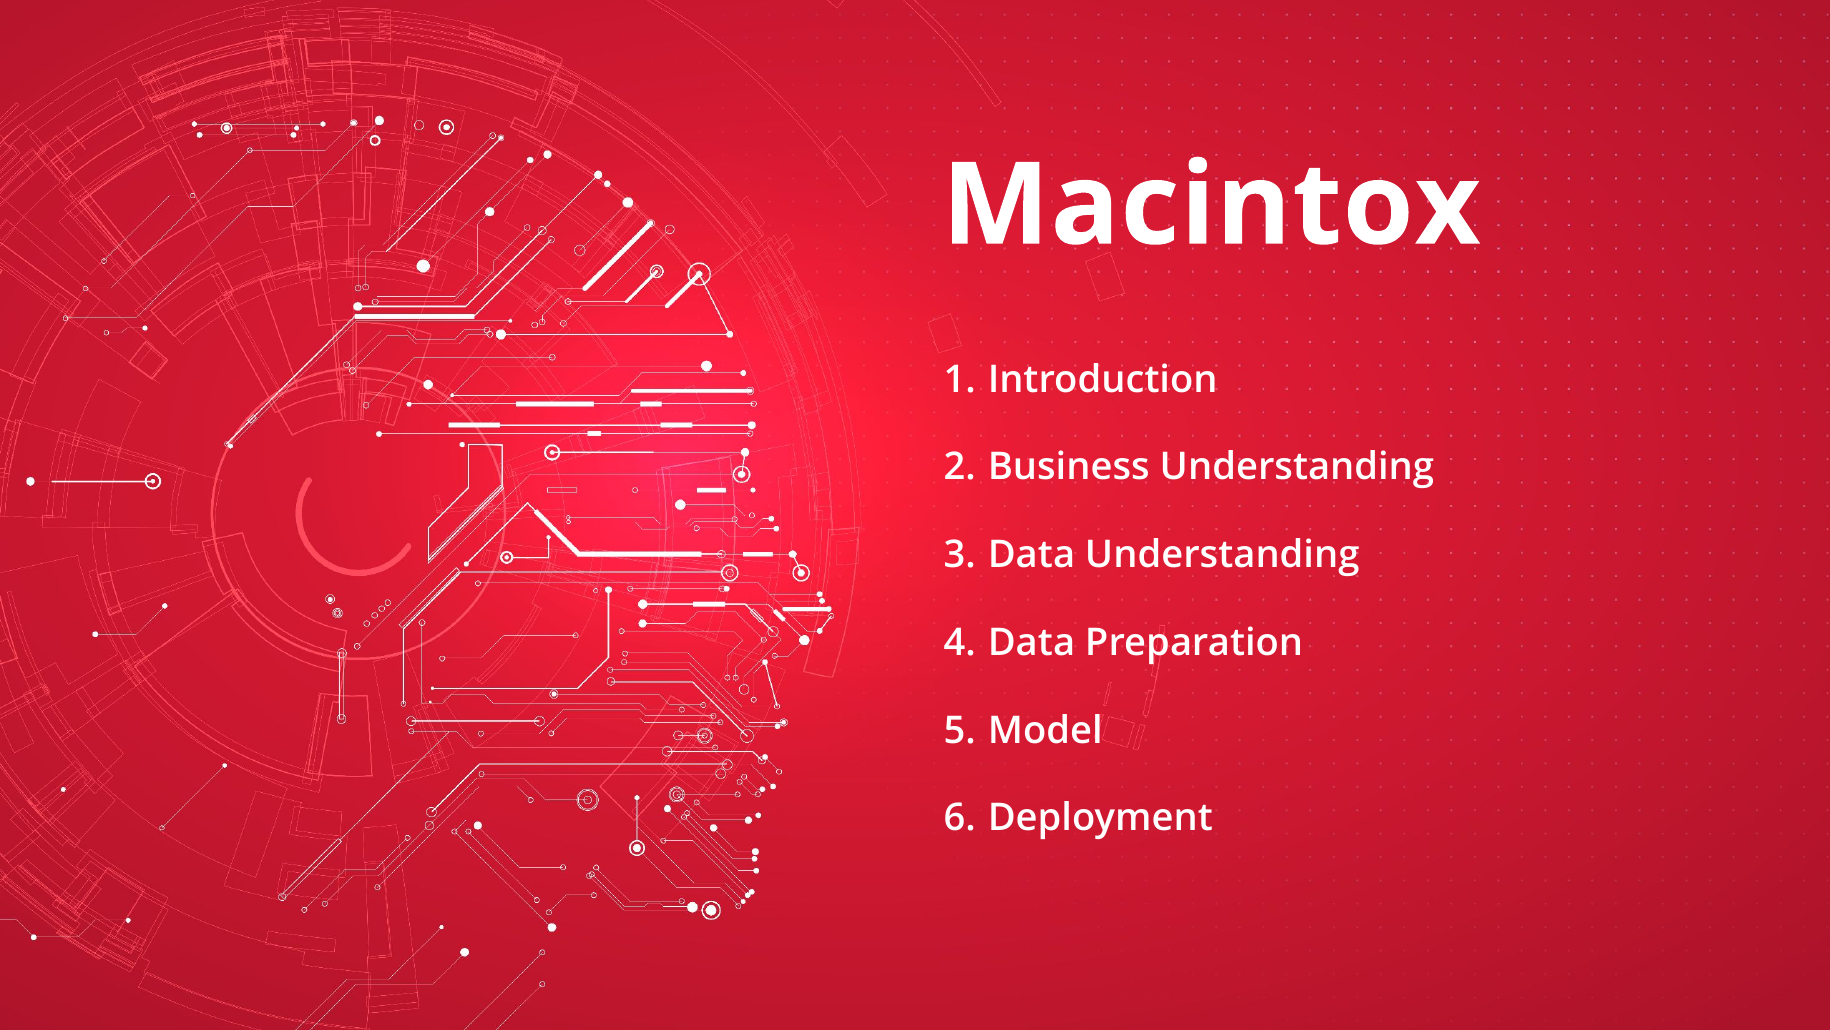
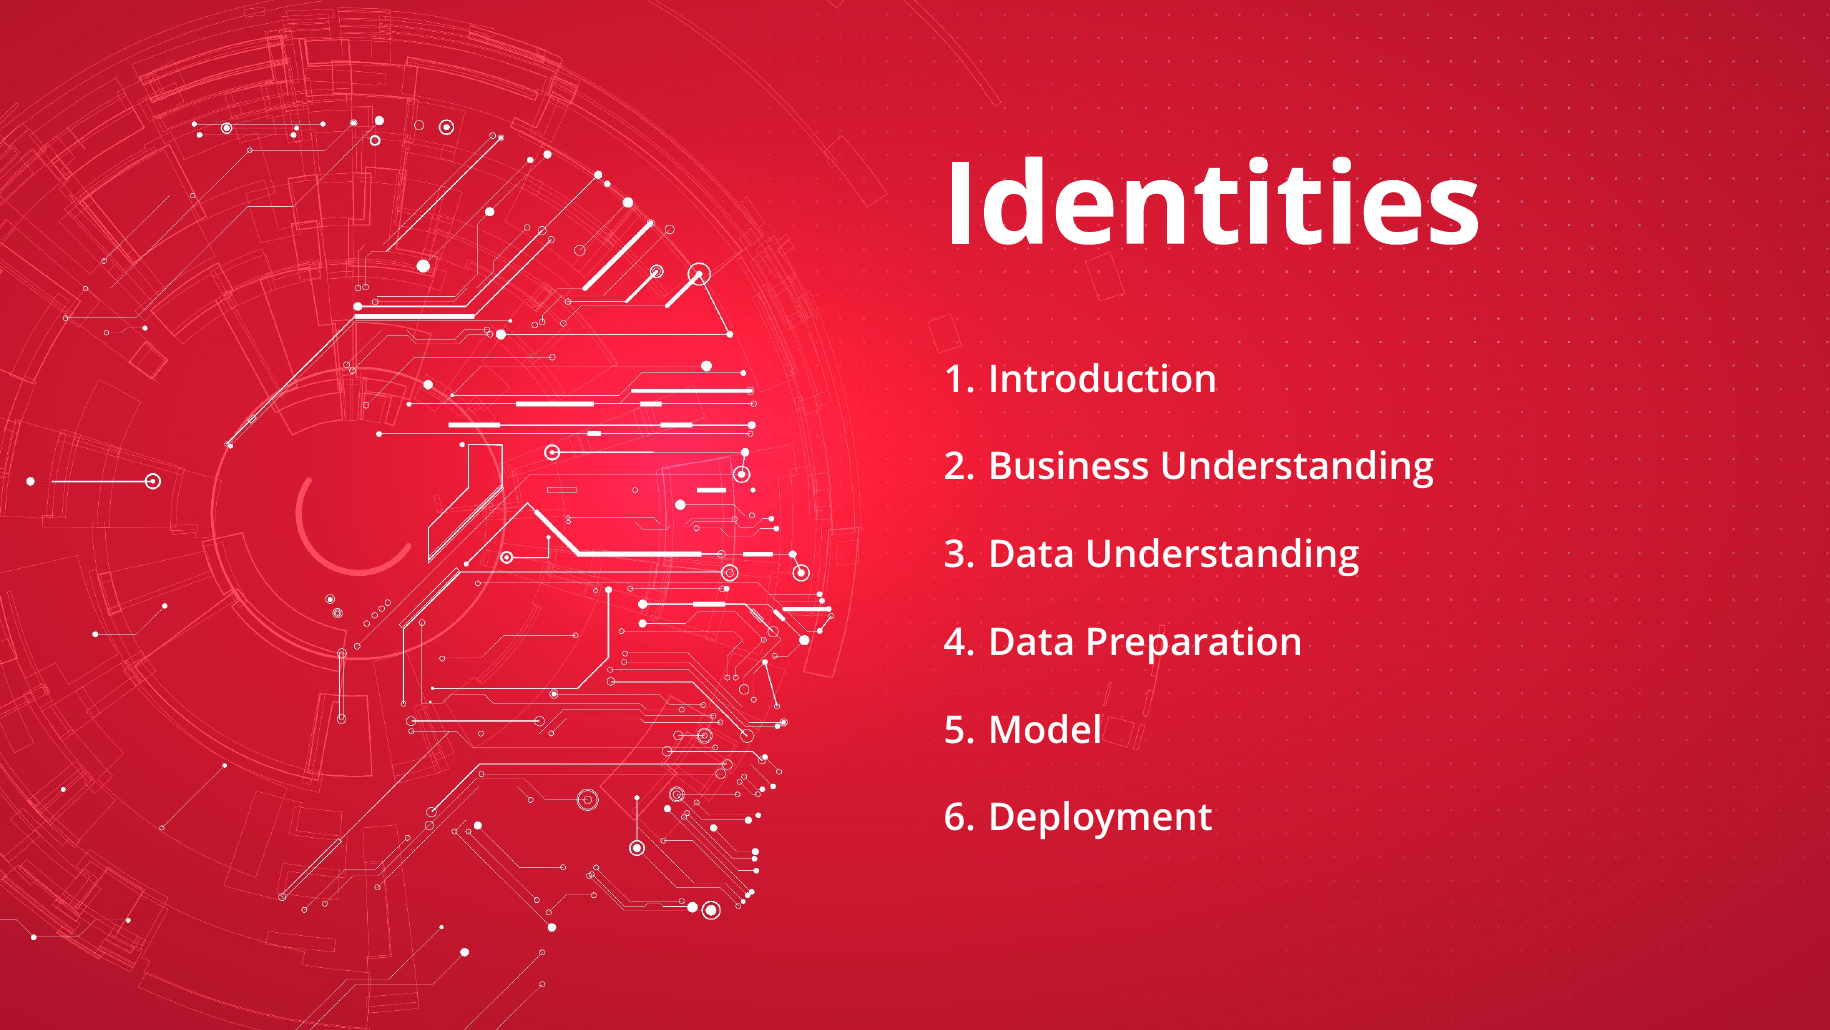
Macintox: Macintox -> Identities
